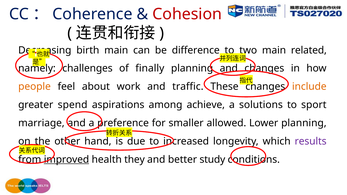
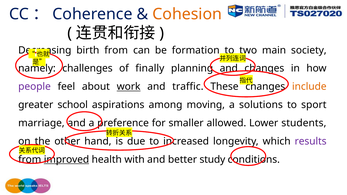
Cohesion colour: red -> orange
birth main: main -> from
difference: difference -> formation
related: related -> society
people colour: orange -> purple
work underline: none -> present
spend: spend -> school
achieve: achieve -> moving
Lower planning: planning -> students
they: they -> with
